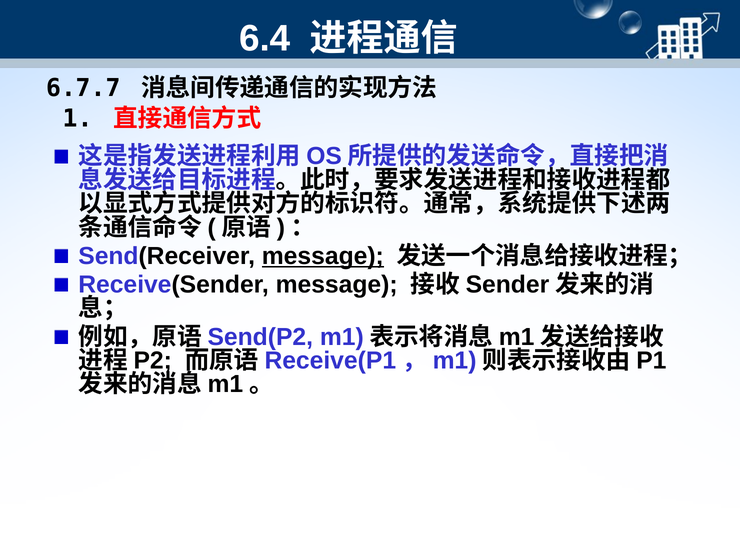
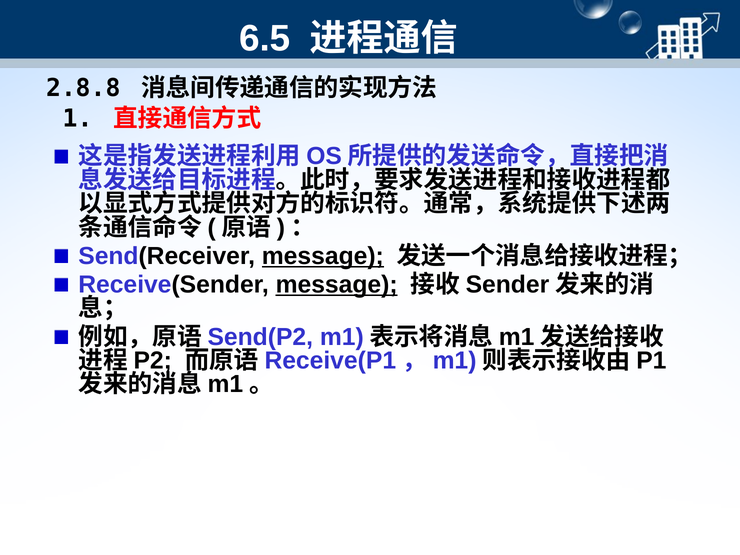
6.4: 6.4 -> 6.5
6.7.7: 6.7.7 -> 2.8.8
message at (337, 285) underline: none -> present
